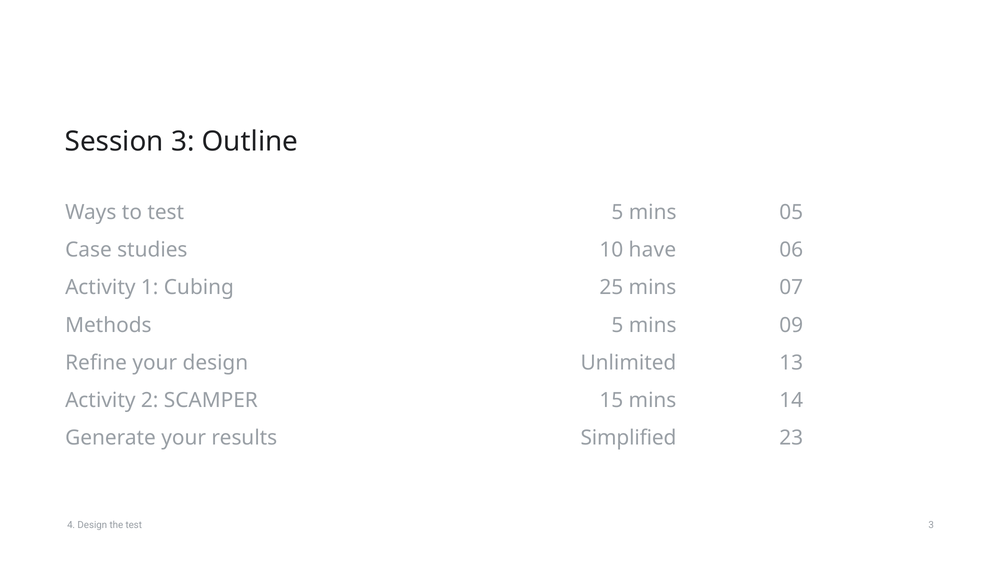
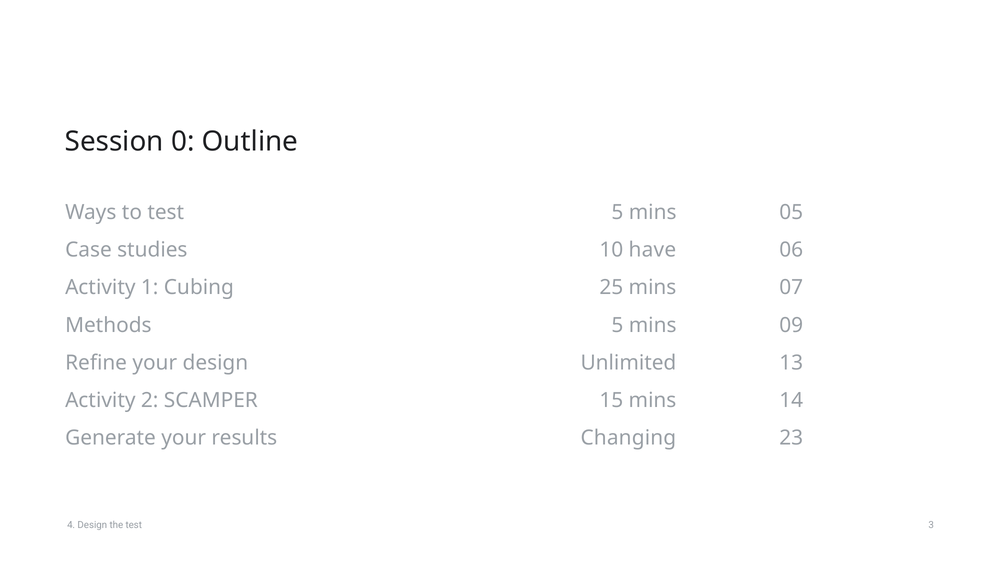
Session 3: 3 -> 0
Simplified: Simplified -> Changing
